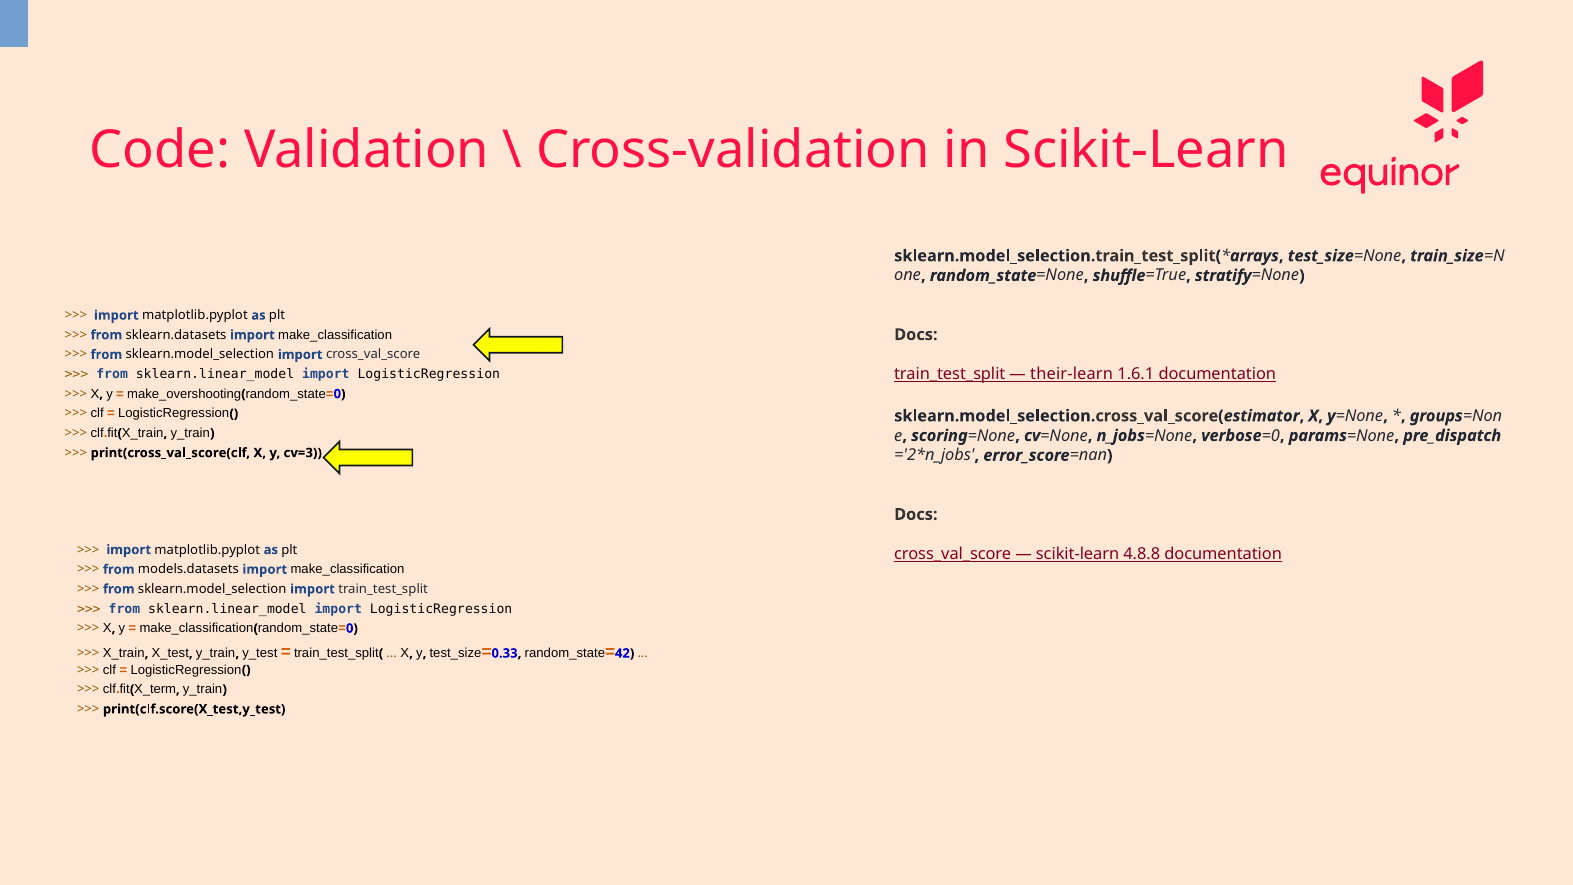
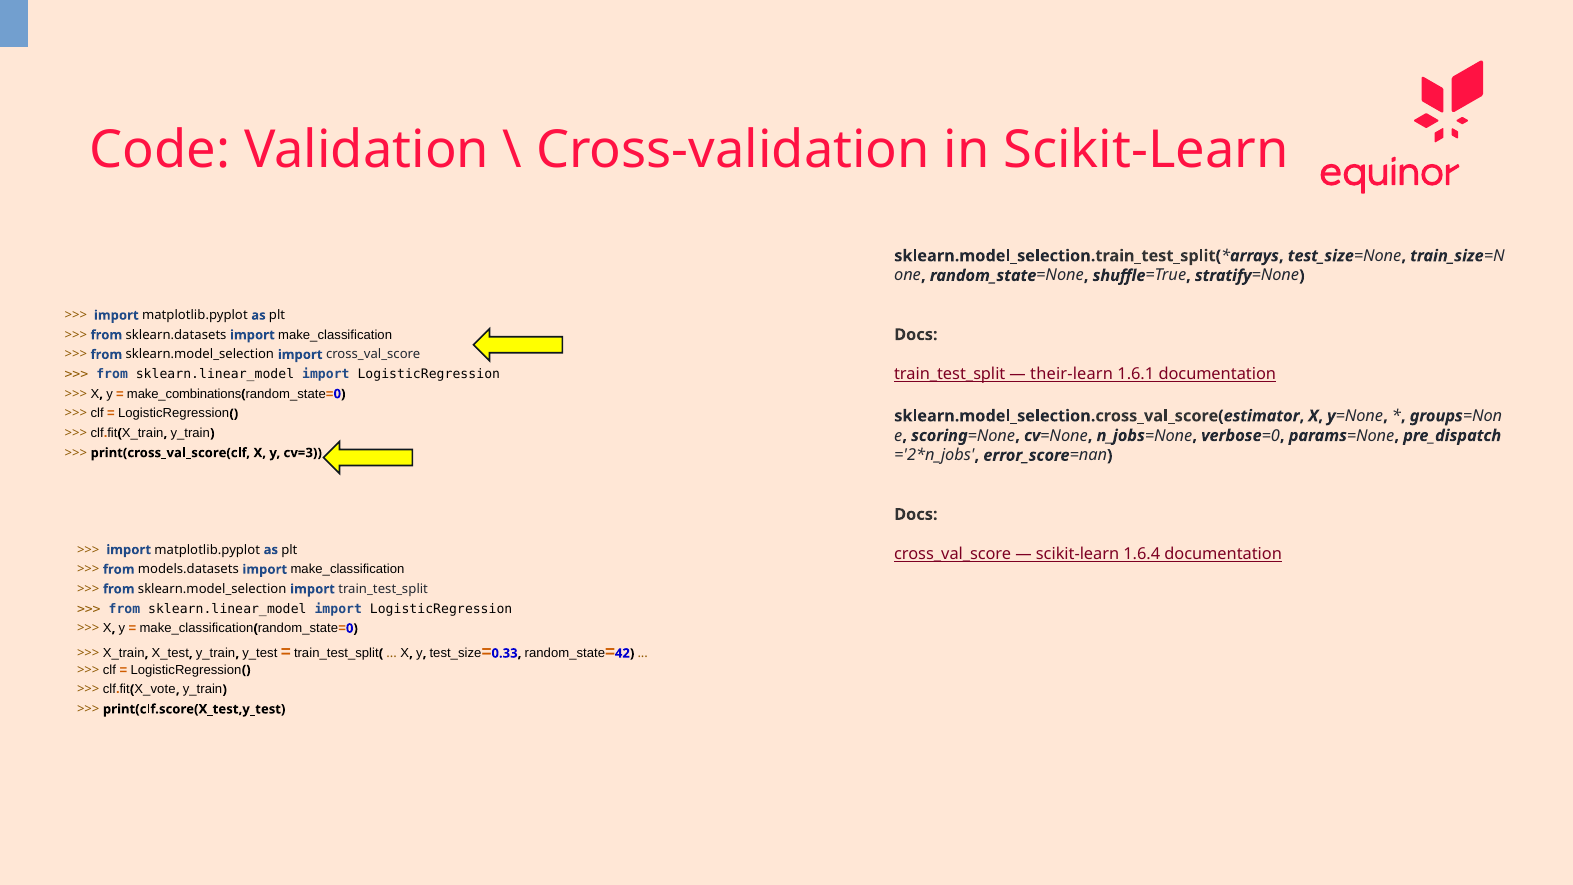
make_overshooting: make_overshooting -> make_combinations
4.8.8: 4.8.8 -> 1.6.4
X_term: X_term -> X_vote
